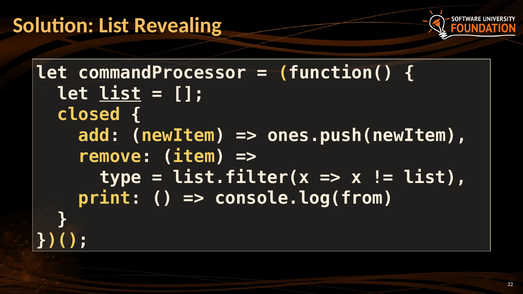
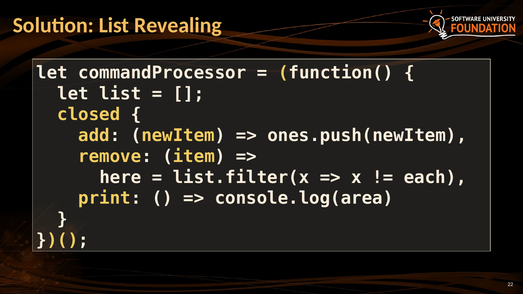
list at (120, 94) underline: present -> none
type: type -> here
list at (435, 177): list -> each
console.log(from: console.log(from -> console.log(area
